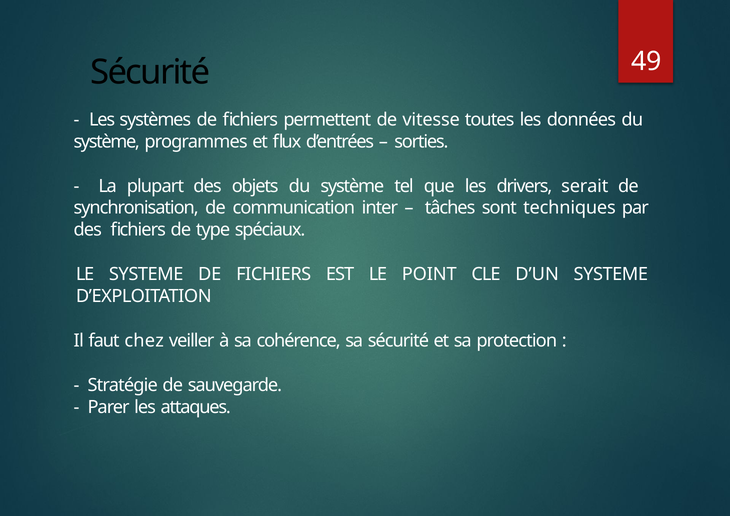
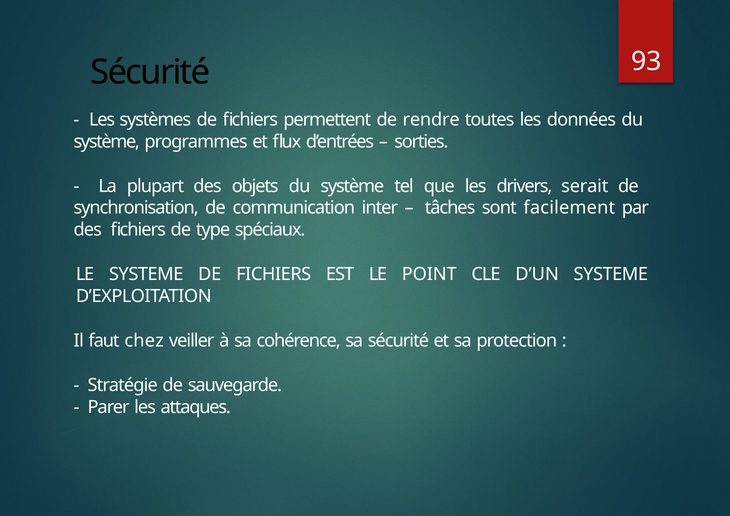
49: 49 -> 93
vitesse: vitesse -> rendre
techniques: techniques -> facilement
